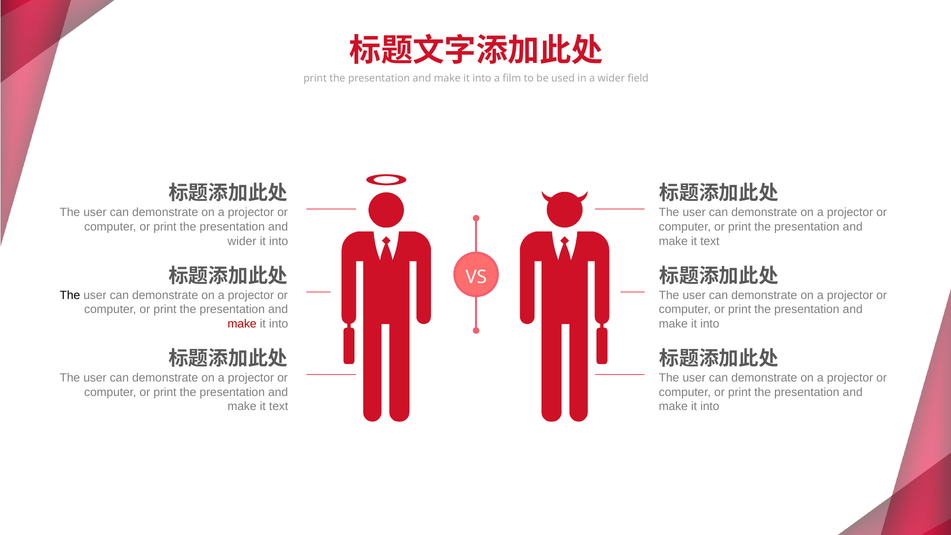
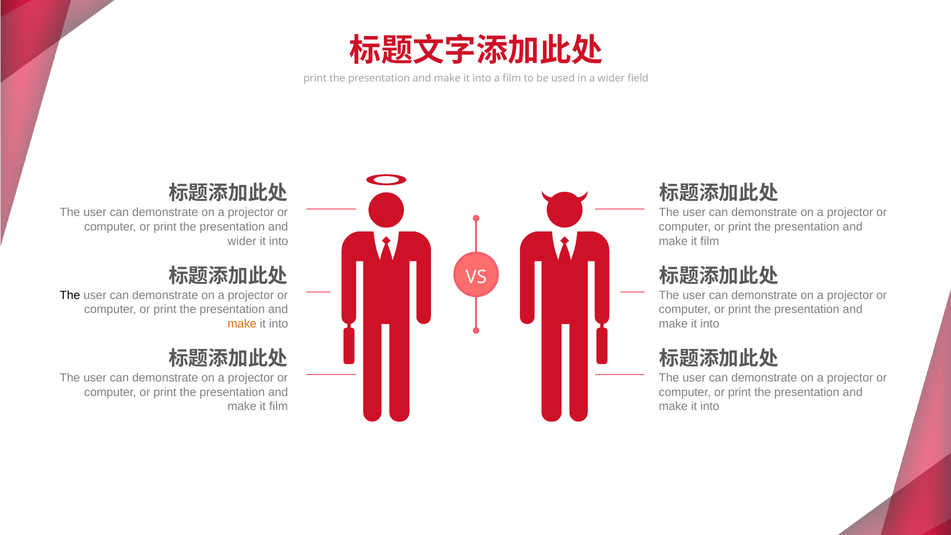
text at (710, 241): text -> film
make at (242, 324) colour: red -> orange
text at (279, 407): text -> film
